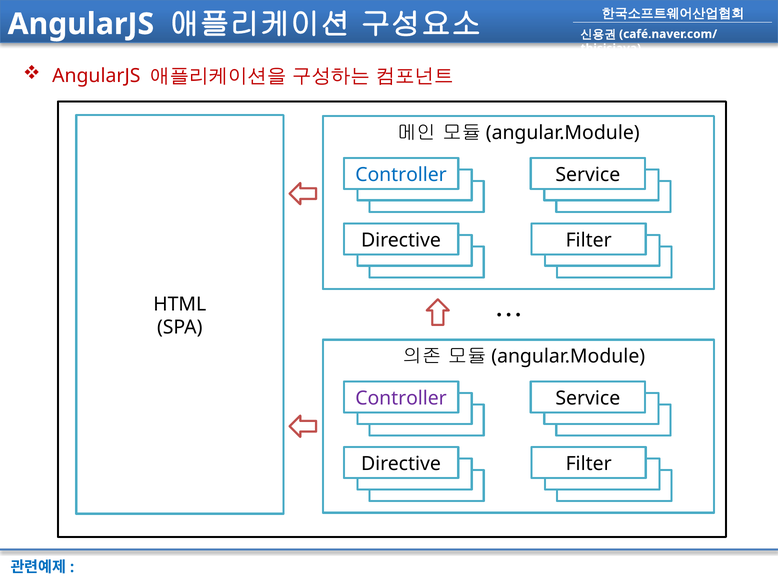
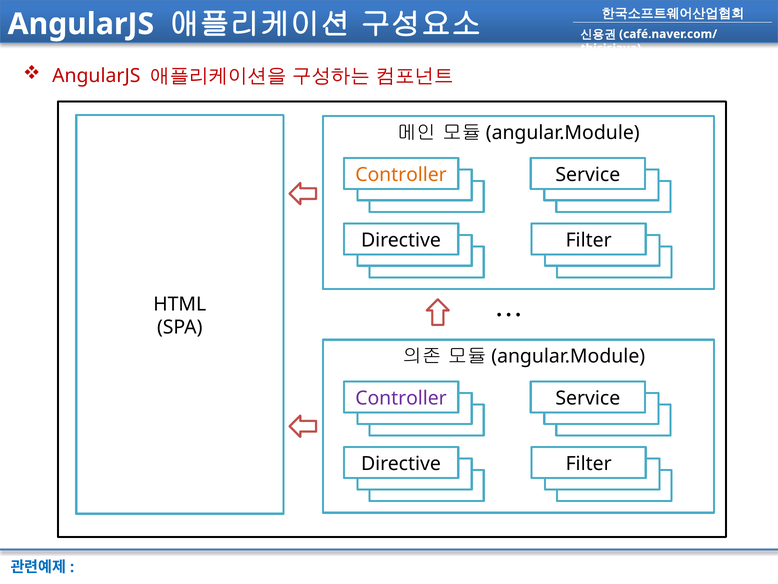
Controller at (401, 175) colour: blue -> orange
